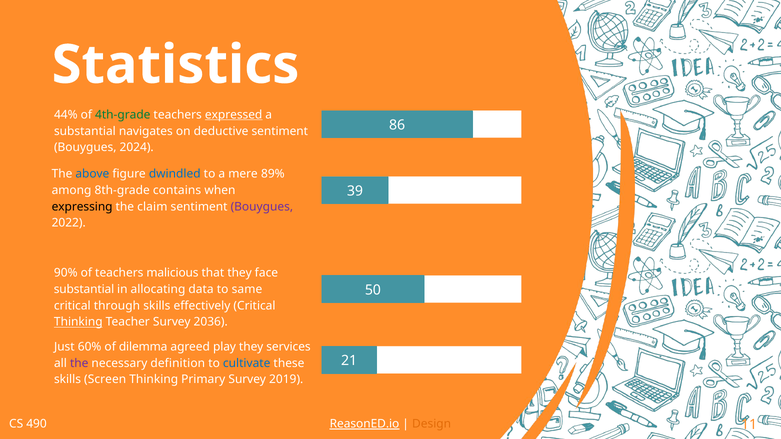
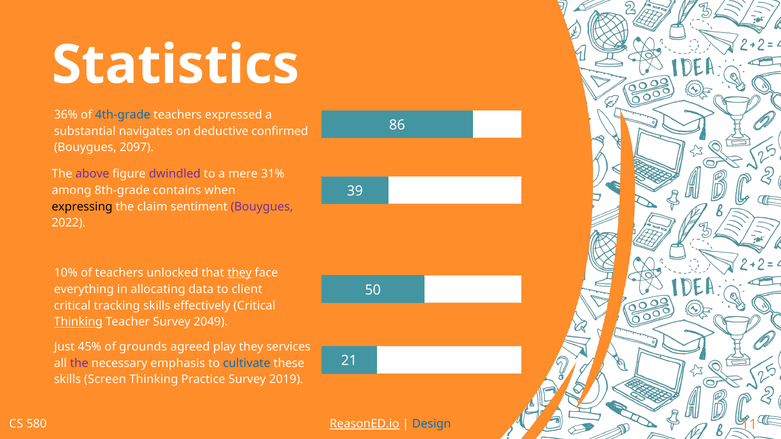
44%: 44% -> 36%
4th-grade colour: green -> blue
expressed underline: present -> none
deductive sentiment: sentiment -> confirmed
2024: 2024 -> 2097
above colour: blue -> purple
dwindled colour: blue -> purple
89%: 89% -> 31%
90%: 90% -> 10%
malicious: malicious -> unlocked
they at (240, 273) underline: none -> present
substantial at (84, 289): substantial -> everything
same: same -> client
through: through -> tracking
2036: 2036 -> 2049
60%: 60% -> 45%
dilemma: dilemma -> grounds
definition: definition -> emphasis
Primary: Primary -> Practice
490: 490 -> 580
Design colour: orange -> blue
